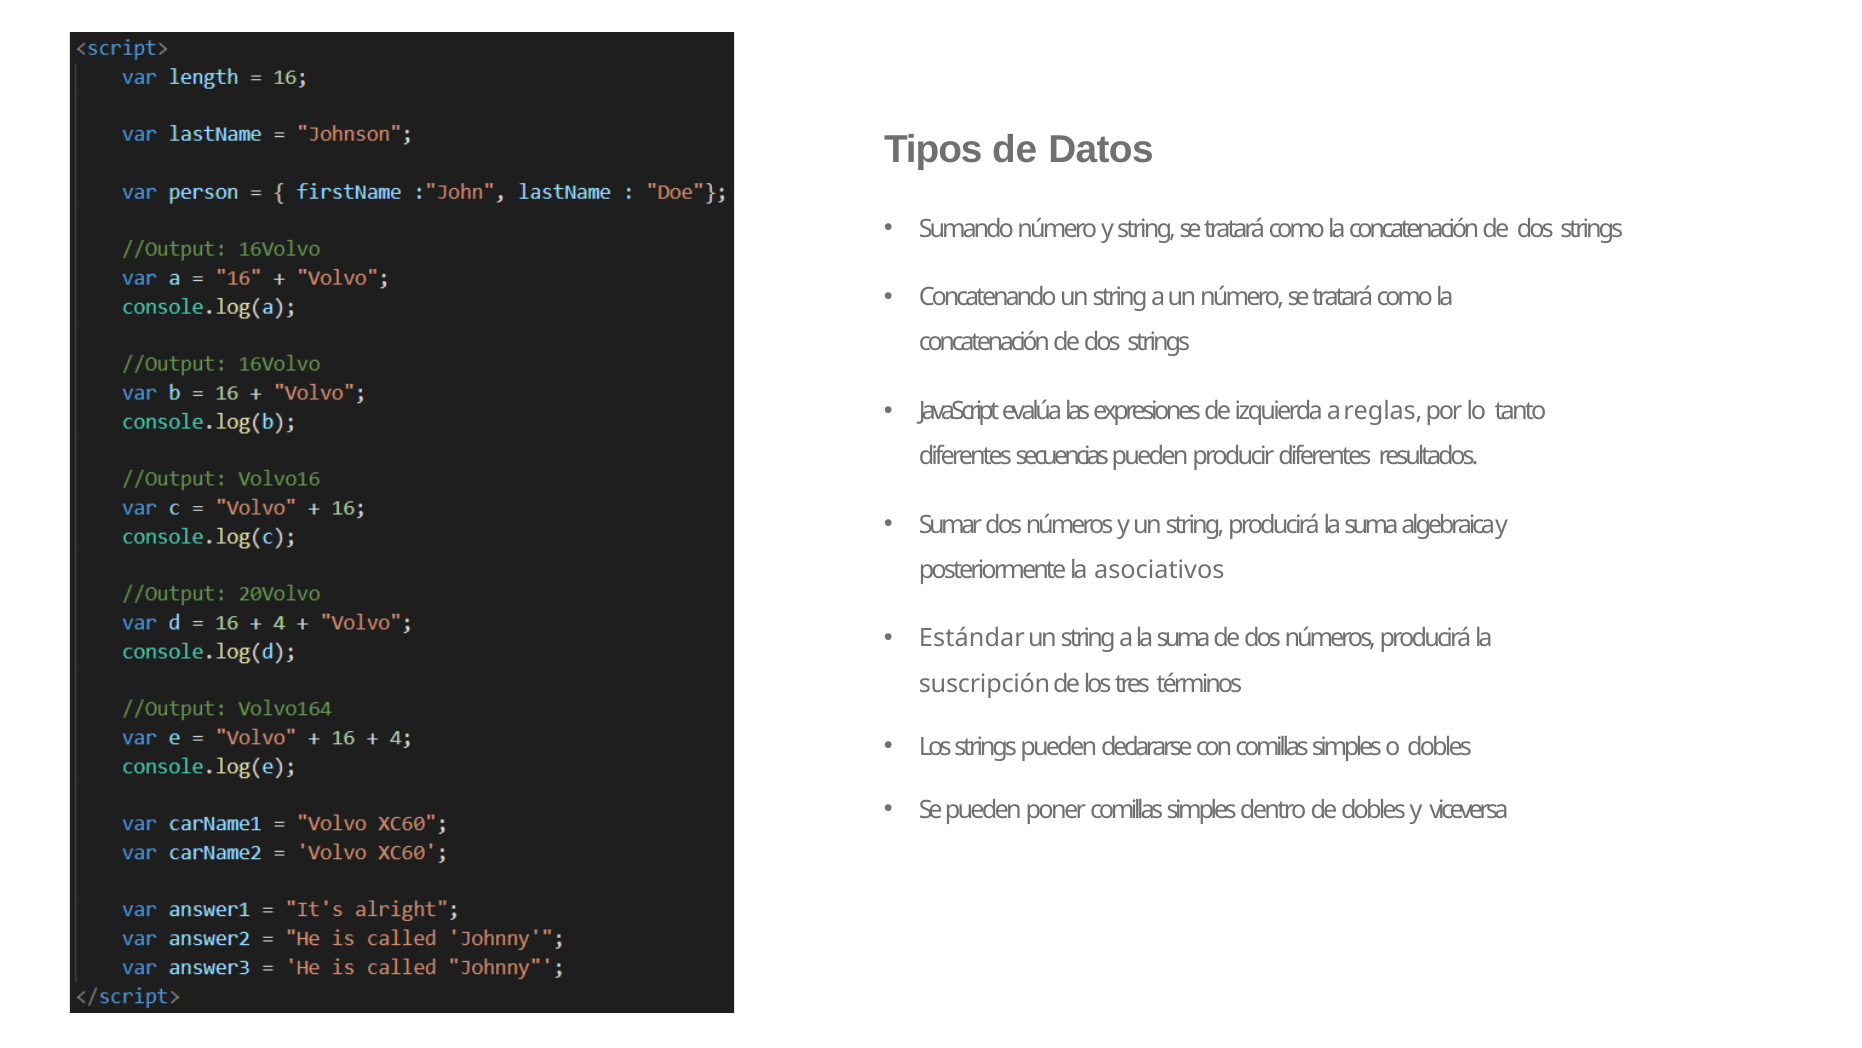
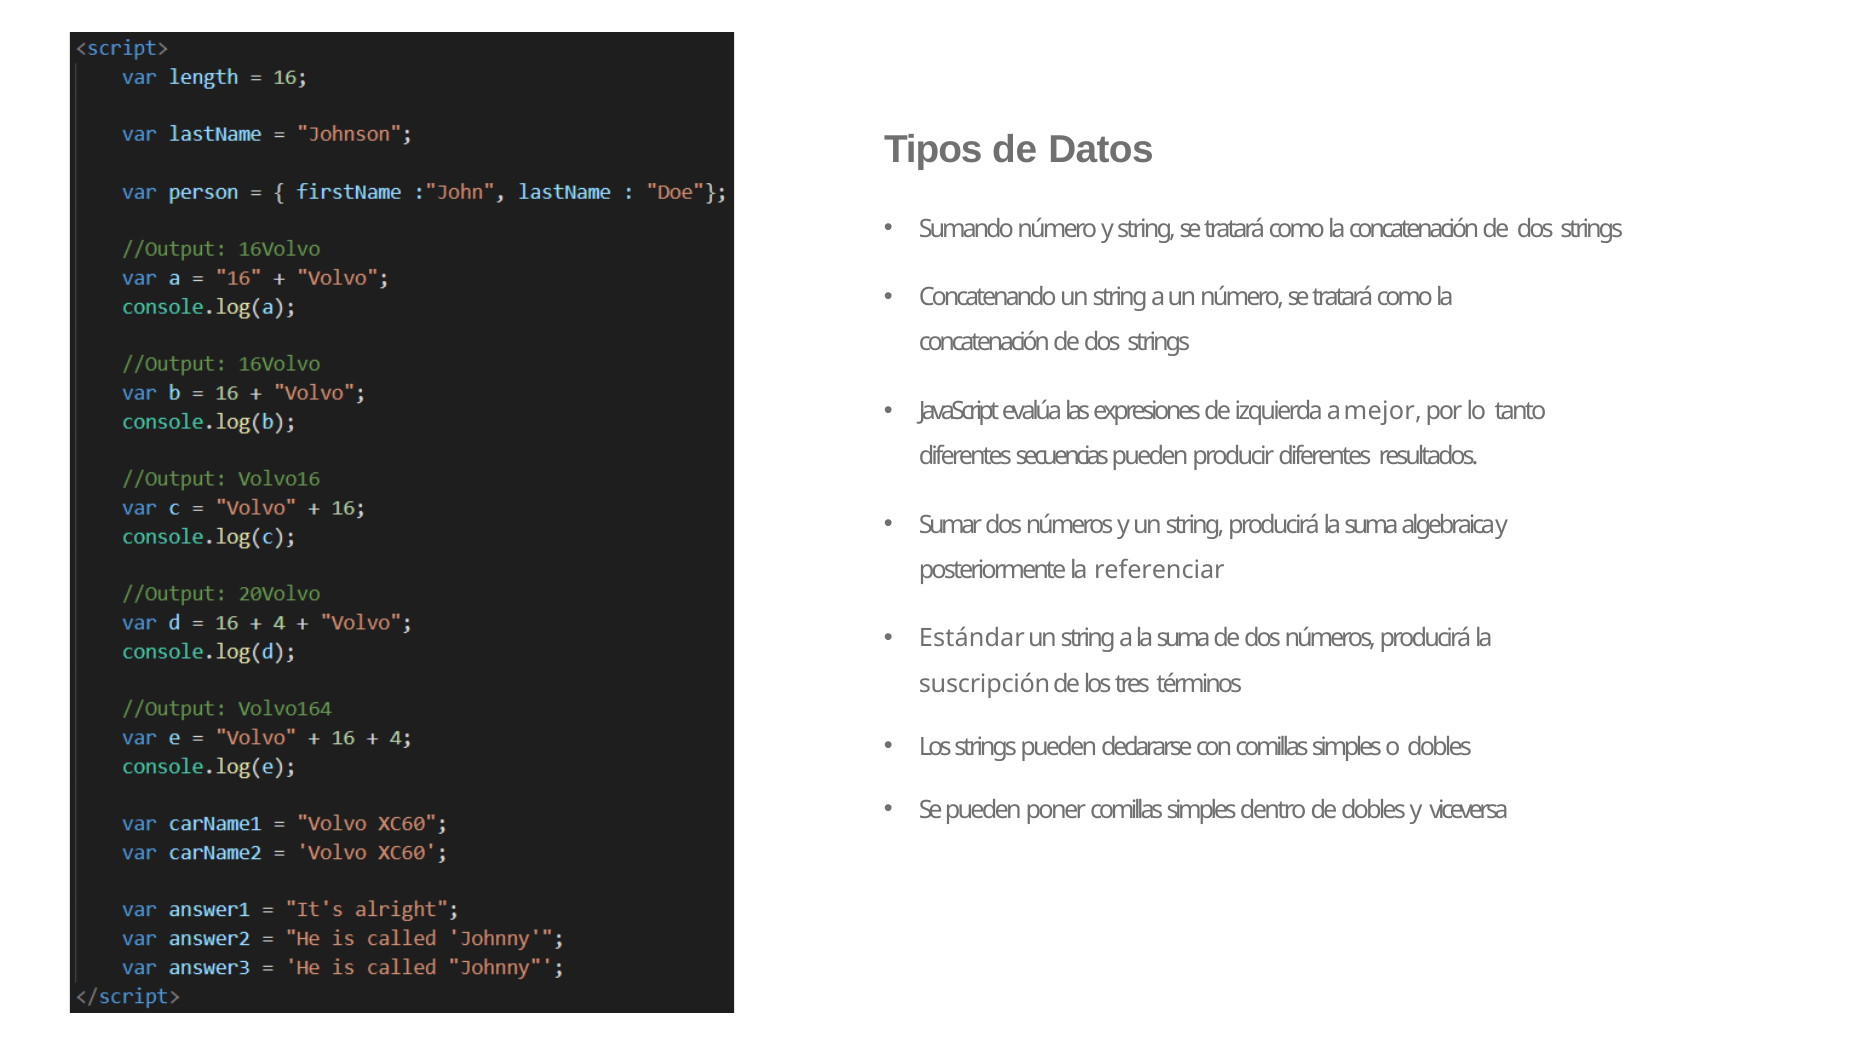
reglas: reglas -> mejor
asociativos: asociativos -> referenciar
